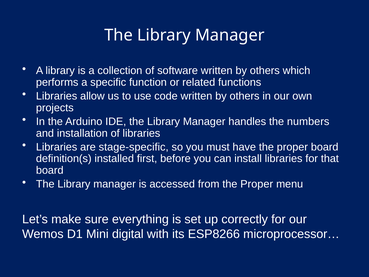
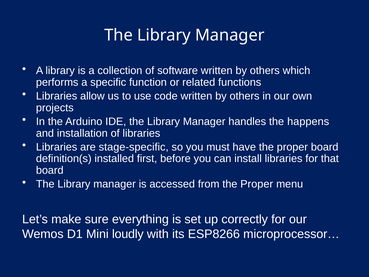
numbers: numbers -> happens
digital: digital -> loudly
